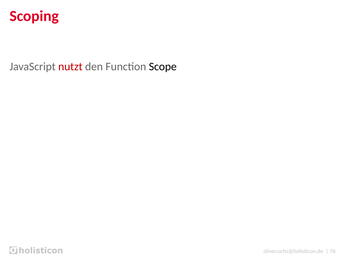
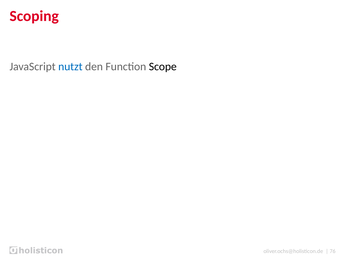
nutzt colour: red -> blue
